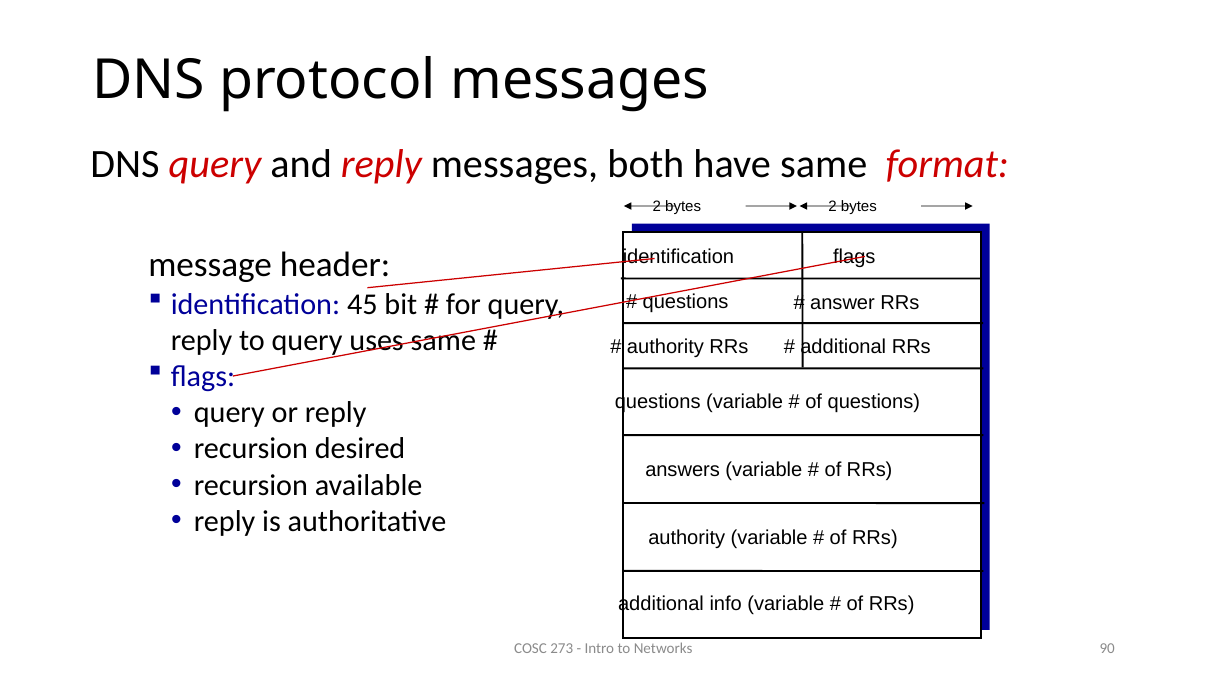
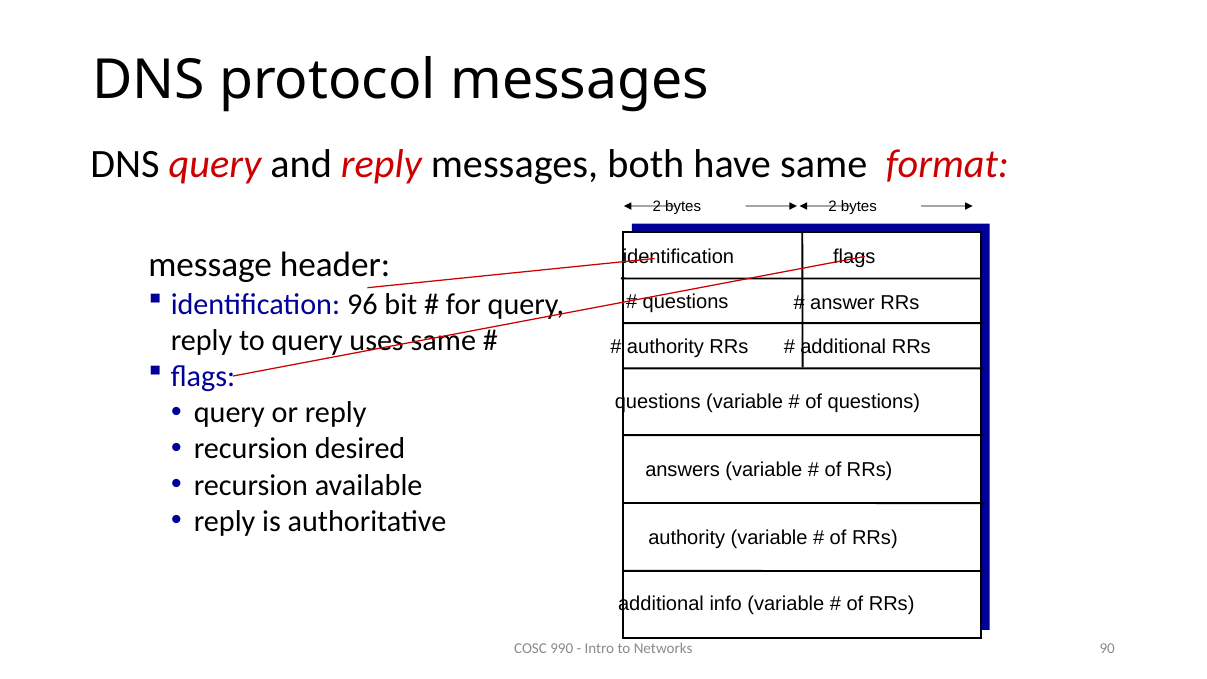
45: 45 -> 96
273: 273 -> 990
